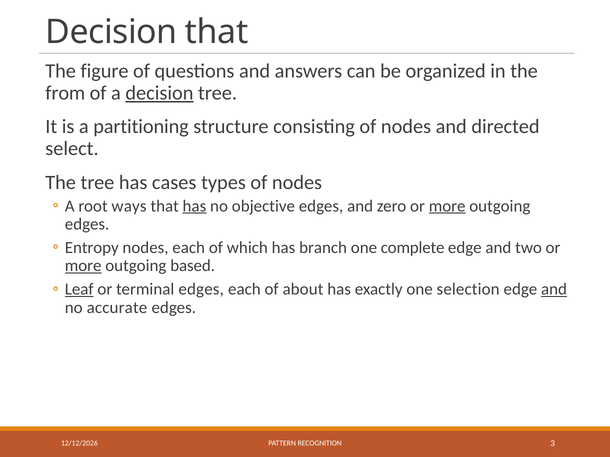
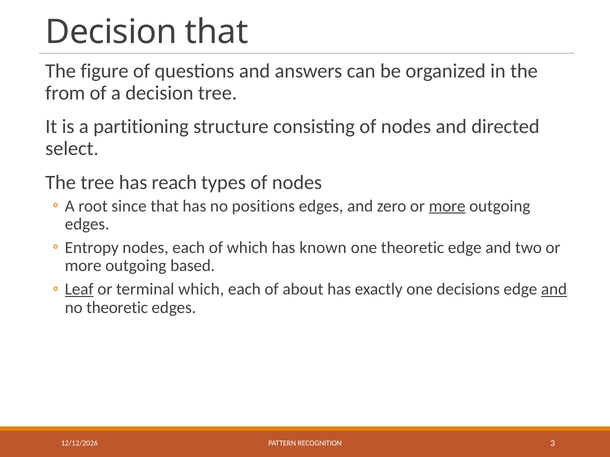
decision at (159, 93) underline: present -> none
cases: cases -> reach
ways: ways -> since
has at (194, 206) underline: present -> none
objective: objective -> positions
branch: branch -> known
one complete: complete -> theoretic
more at (83, 266) underline: present -> none
terminal edges: edges -> which
selection: selection -> decisions
no accurate: accurate -> theoretic
